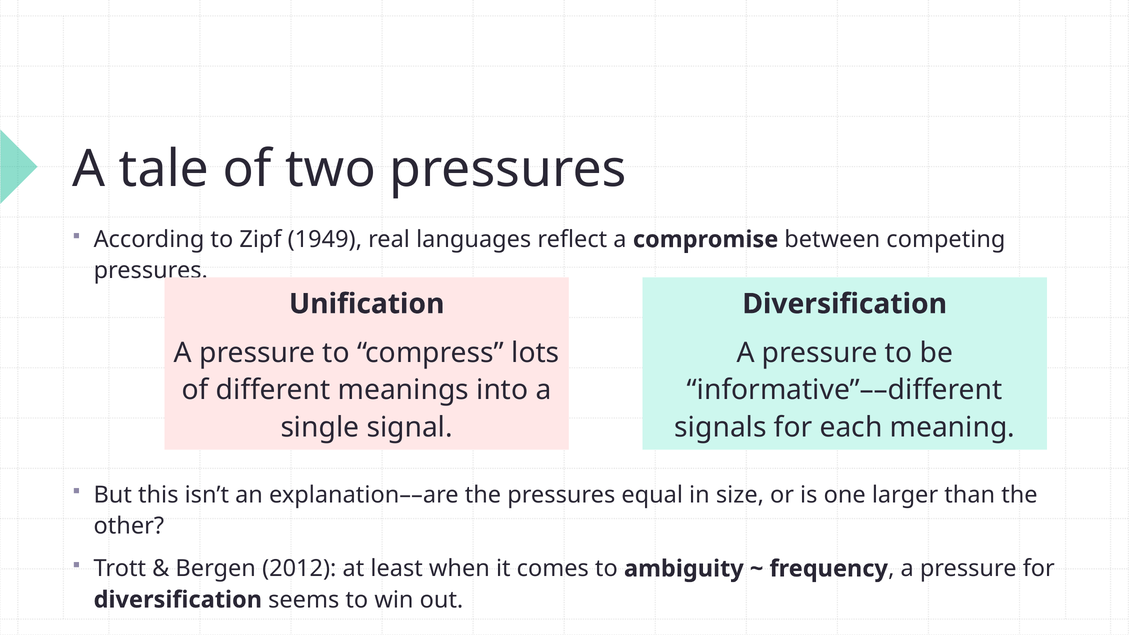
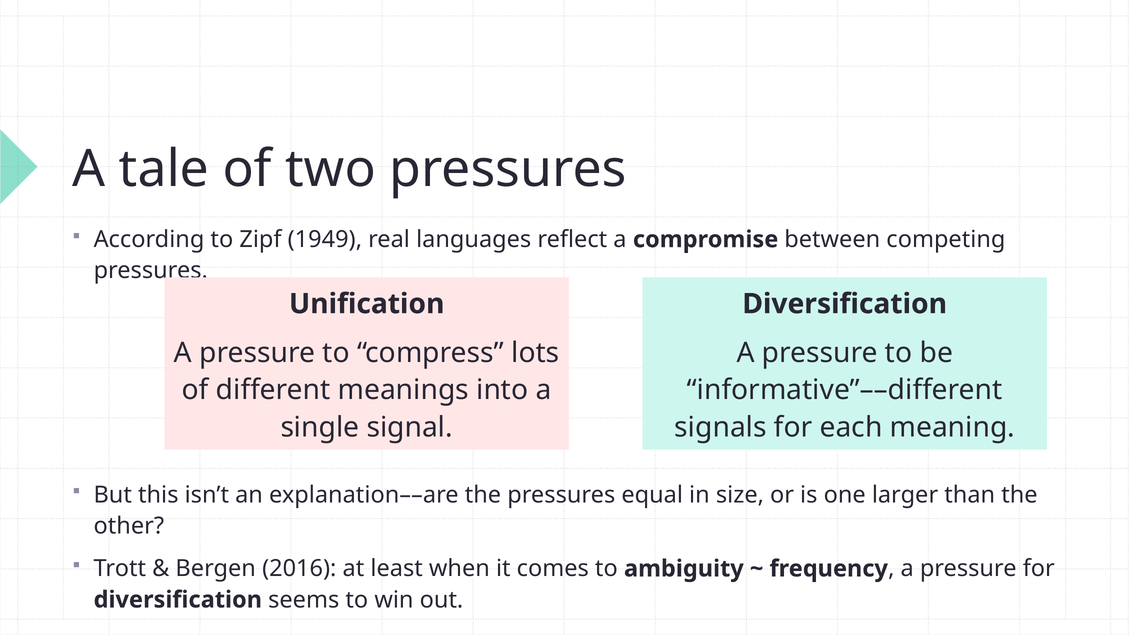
2012: 2012 -> 2016
